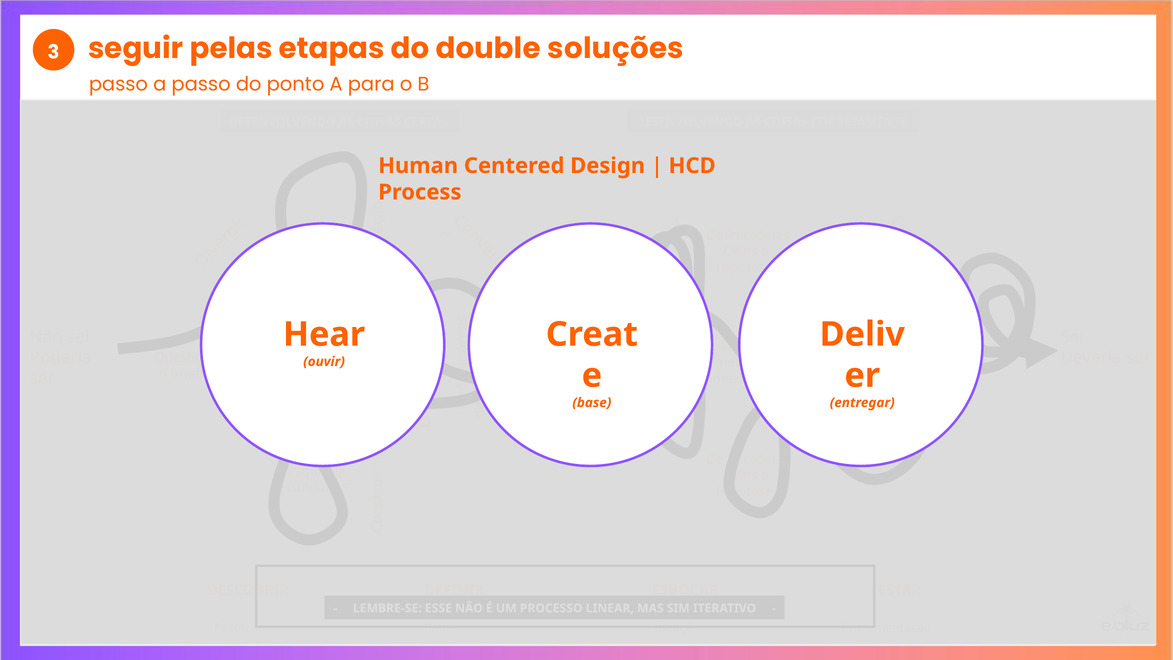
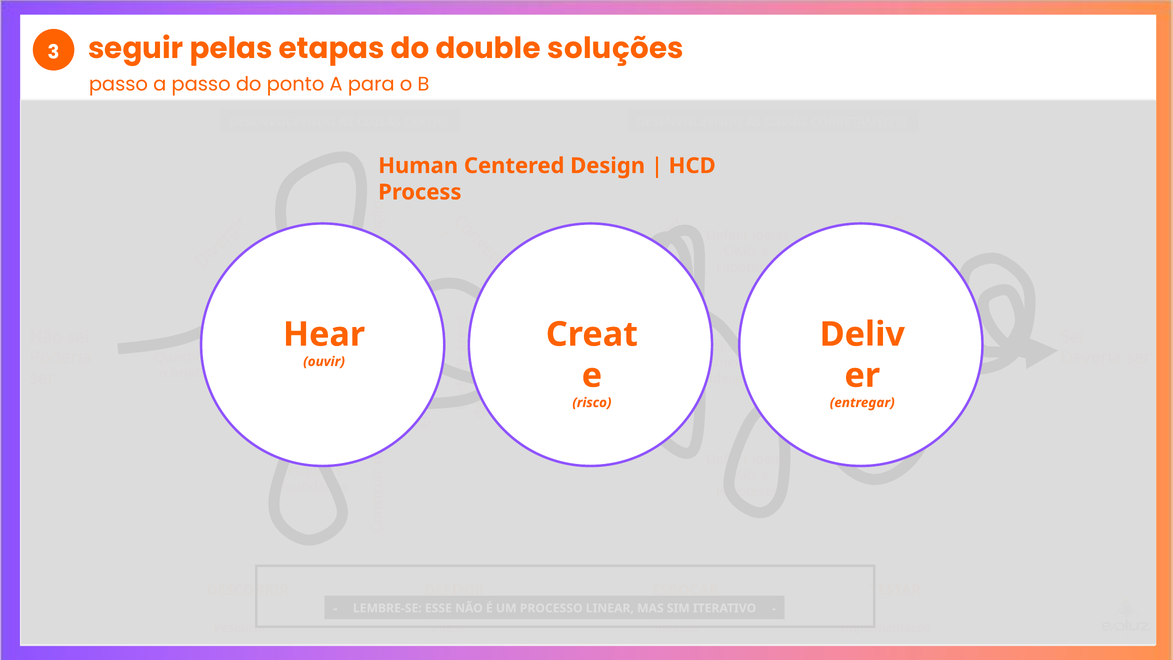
base: base -> risco
